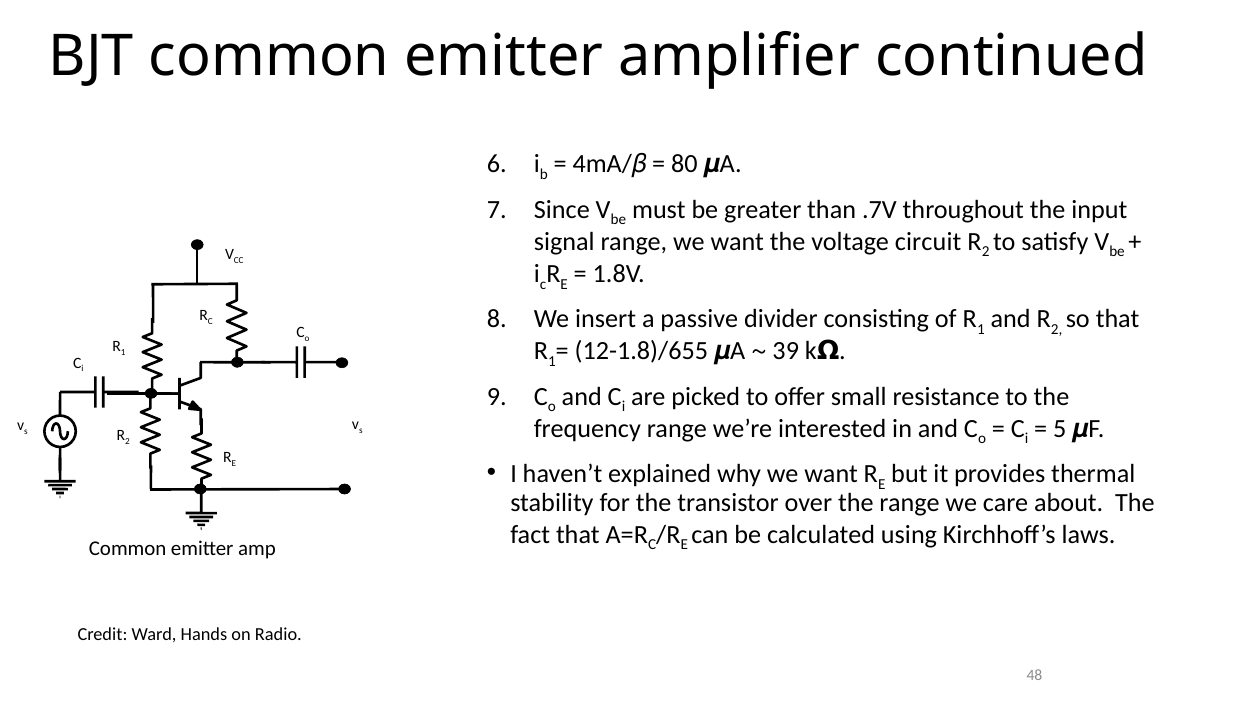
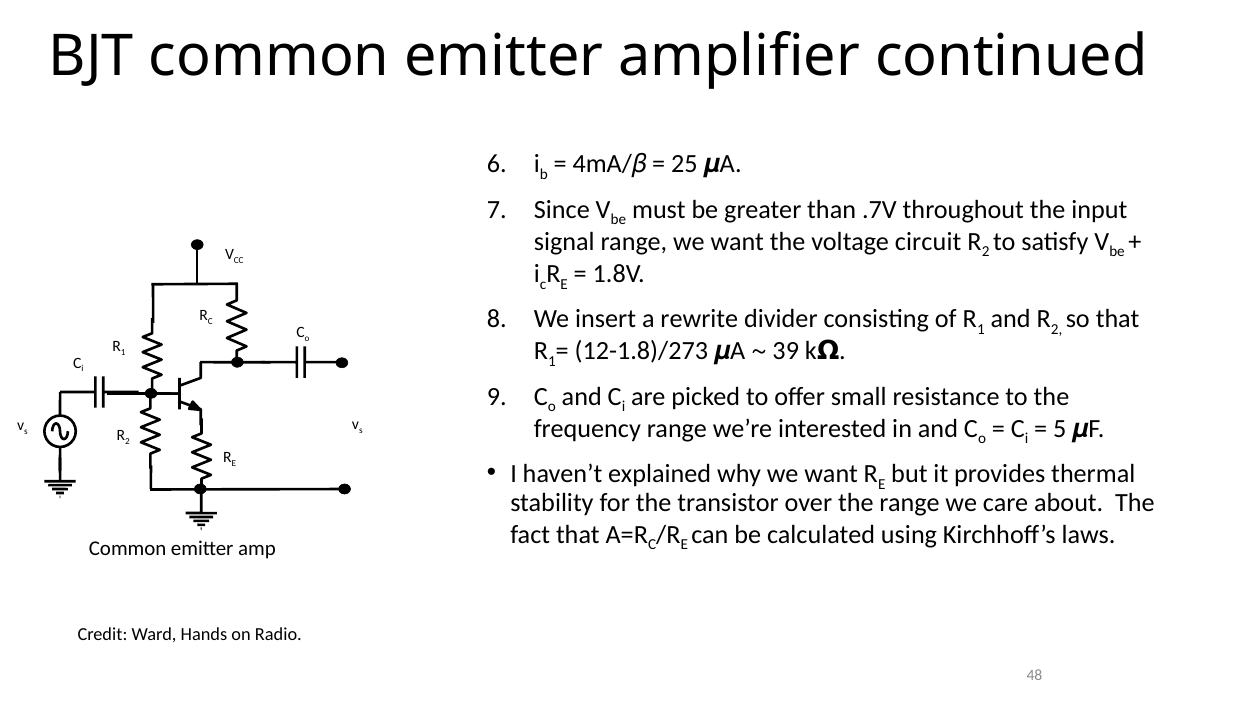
80: 80 -> 25
passive: passive -> rewrite
12-1.8)/655: 12-1.8)/655 -> 12-1.8)/273
